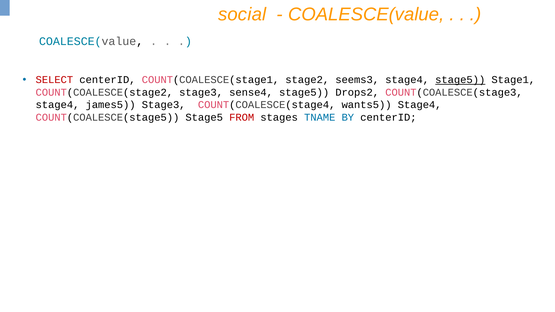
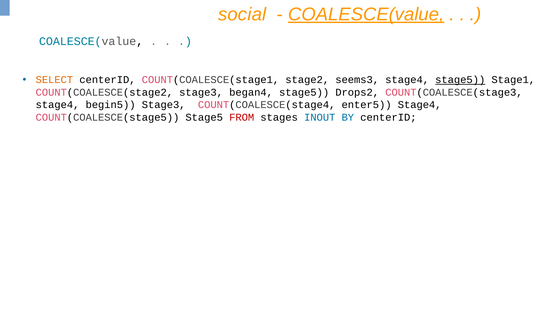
COALESCE(value at (366, 14) underline: none -> present
SELECT colour: red -> orange
sense4: sense4 -> began4
james5: james5 -> begin5
wants5: wants5 -> enter5
TNAME: TNAME -> INOUT
